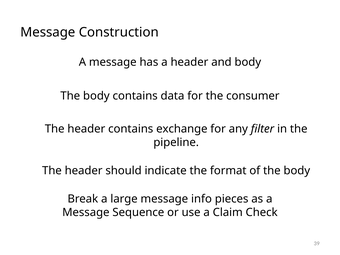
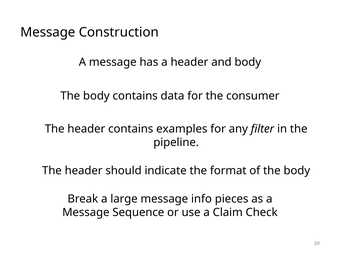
exchange: exchange -> examples
